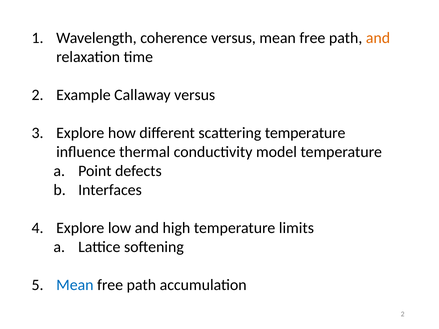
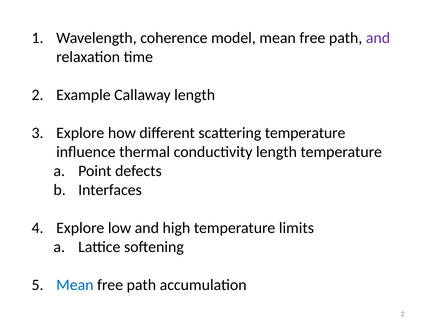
coherence versus: versus -> model
and at (378, 38) colour: orange -> purple
Callaway versus: versus -> length
conductivity model: model -> length
